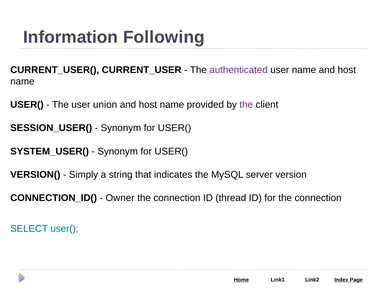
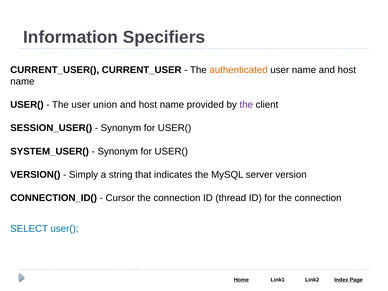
Following: Following -> Specifiers
authenticated colour: purple -> orange
Owner: Owner -> Cursor
